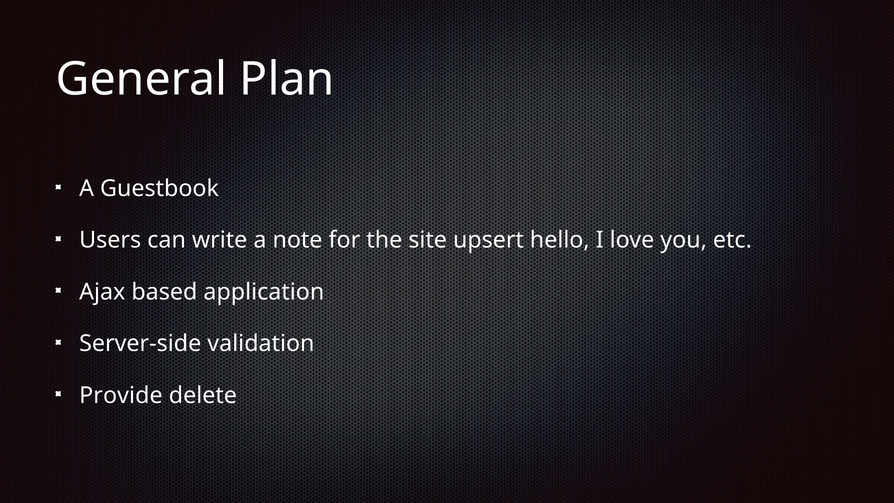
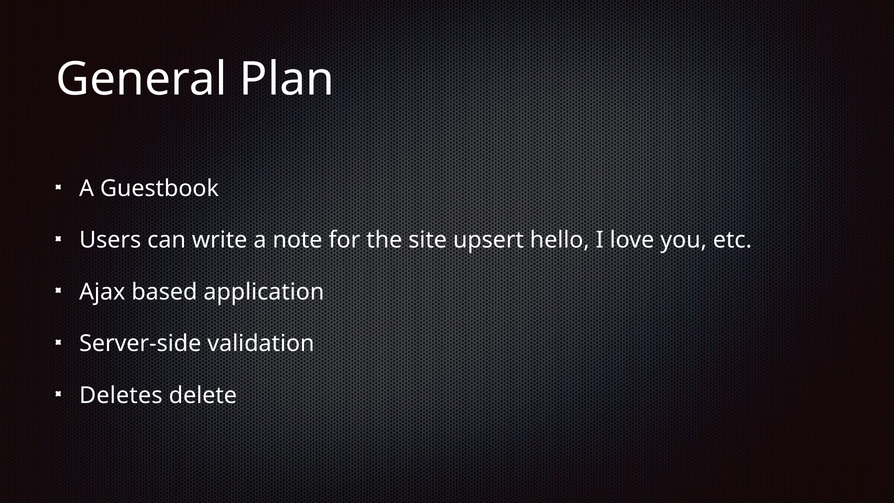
Provide: Provide -> Deletes
